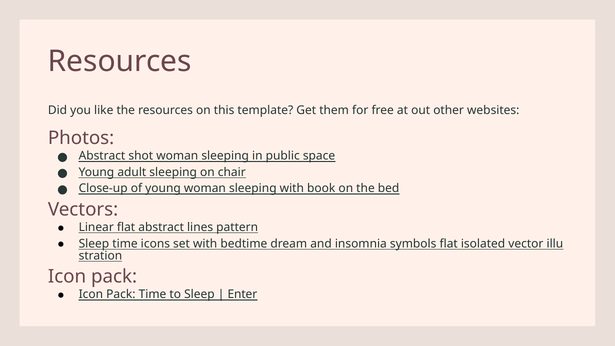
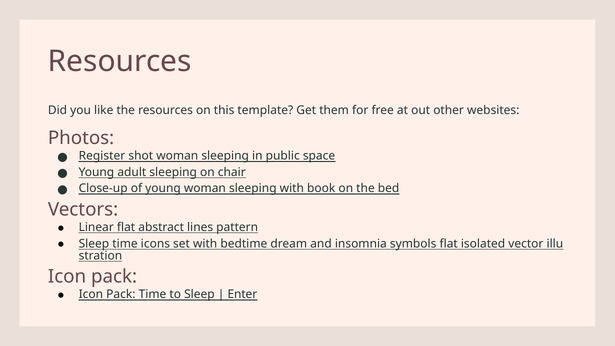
Abstract at (102, 156): Abstract -> Register
